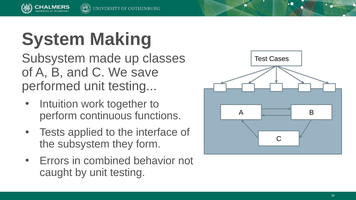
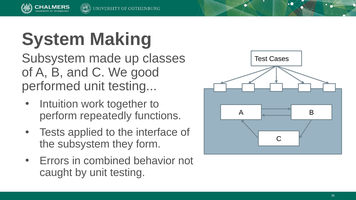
save: save -> good
continuous: continuous -> repeatedly
